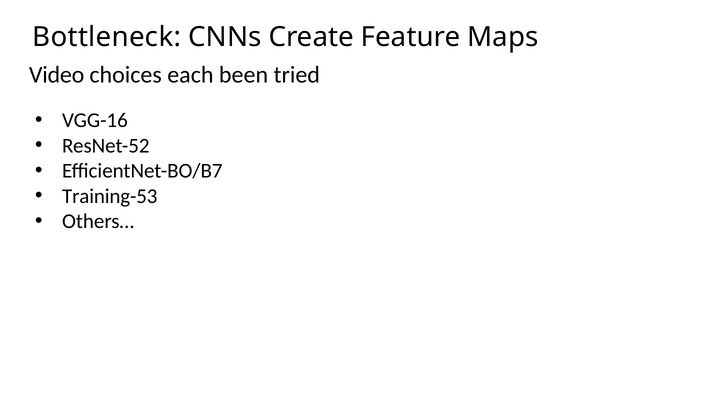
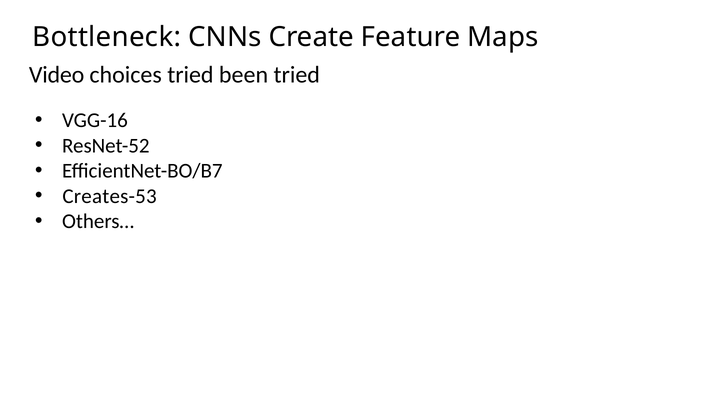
choices each: each -> tried
Training-53: Training-53 -> Creates-53
